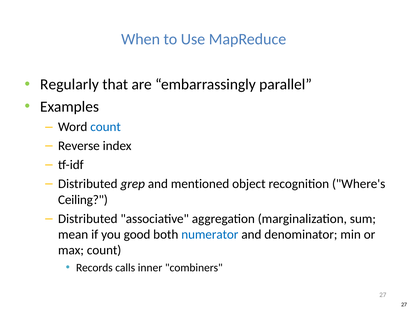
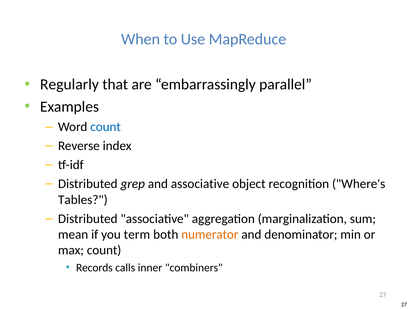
and mentioned: mentioned -> associative
Ceiling: Ceiling -> Tables
good: good -> term
numerator colour: blue -> orange
